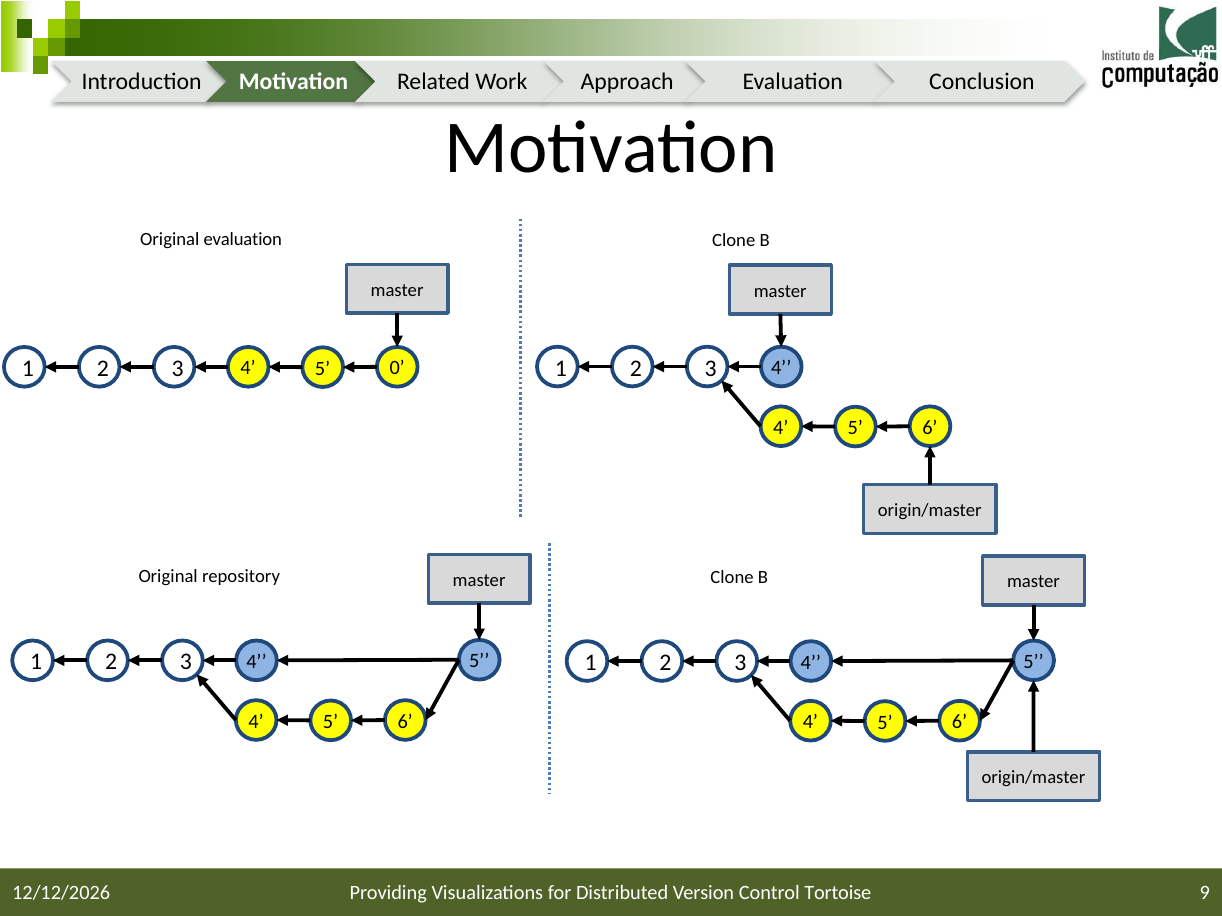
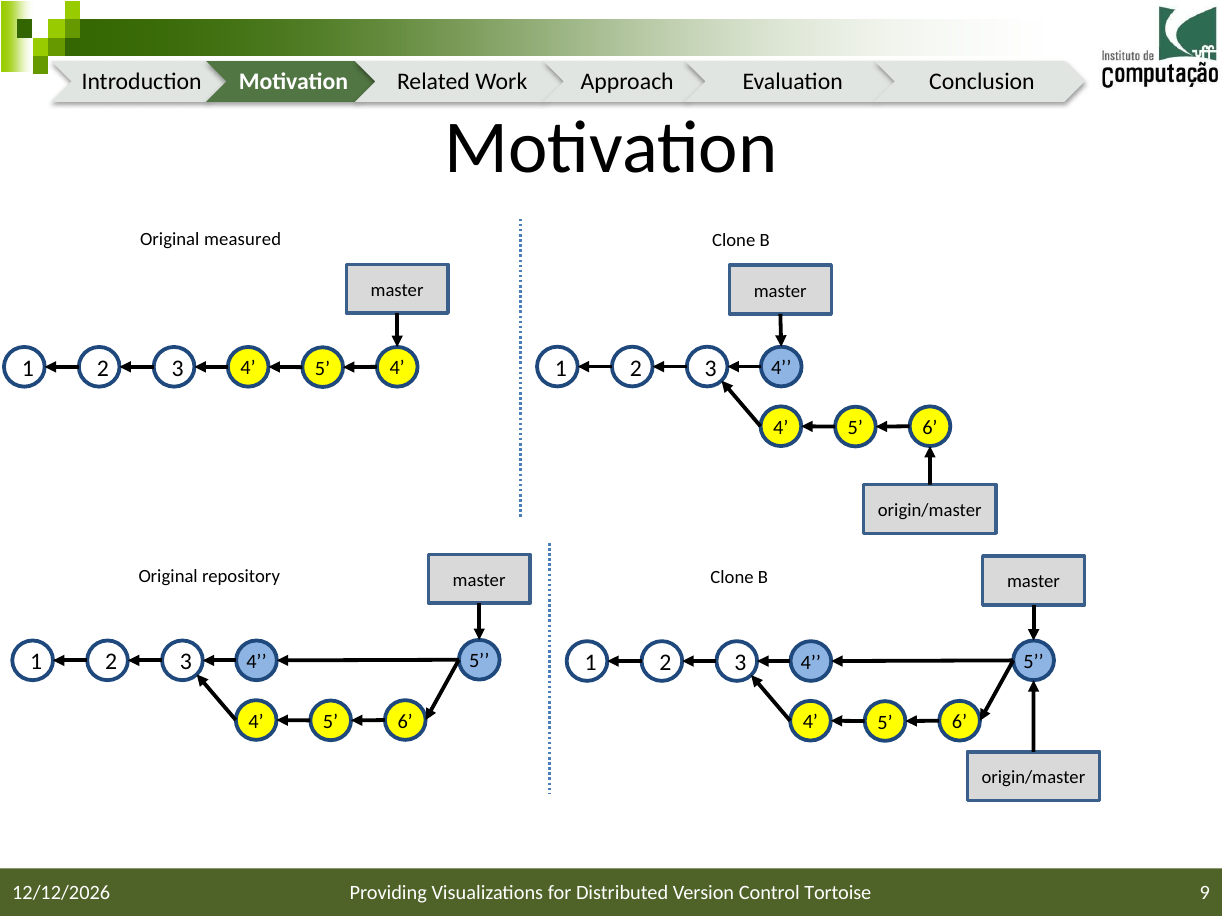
Original evaluation: evaluation -> measured
4 5 0: 0 -> 4
